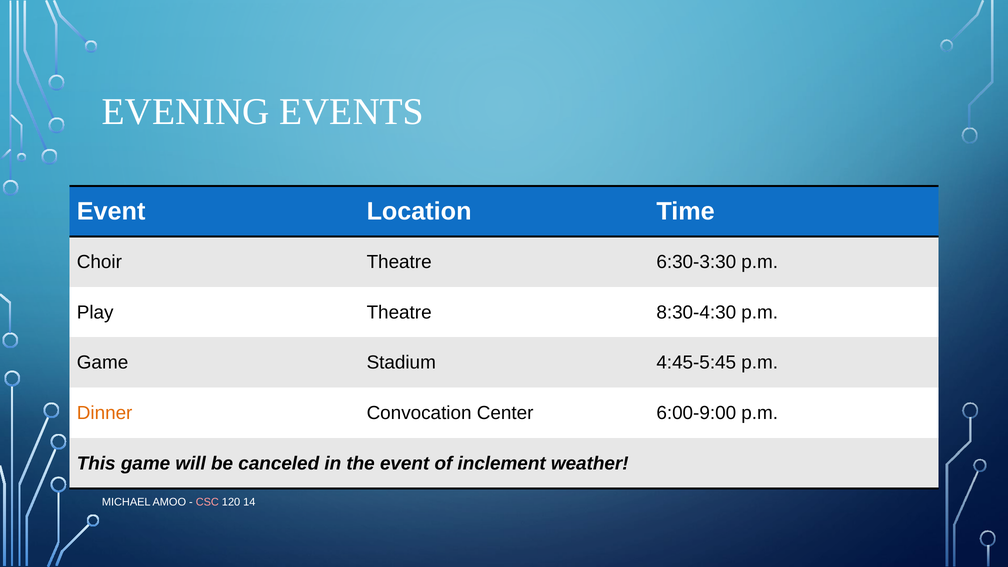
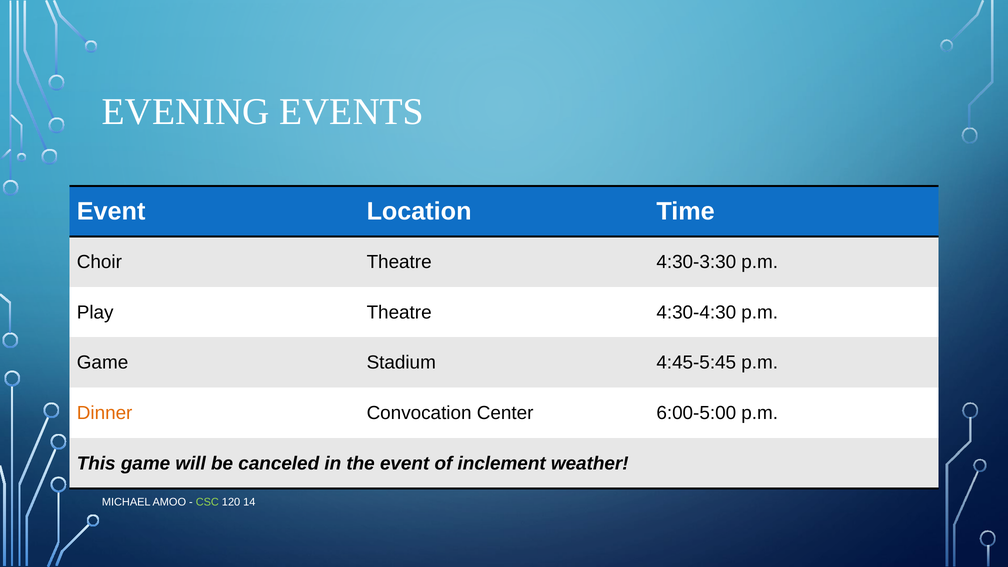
6:30-3:30: 6:30-3:30 -> 4:30-3:30
8:30-4:30: 8:30-4:30 -> 4:30-4:30
6:00-9:00: 6:00-9:00 -> 6:00-5:00
CSC colour: pink -> light green
